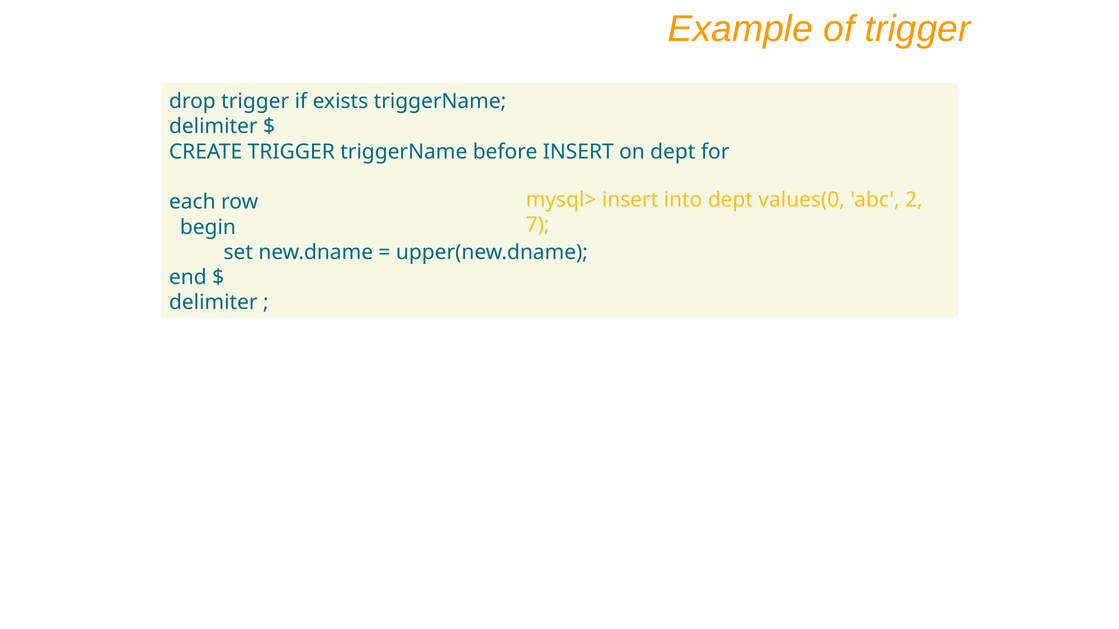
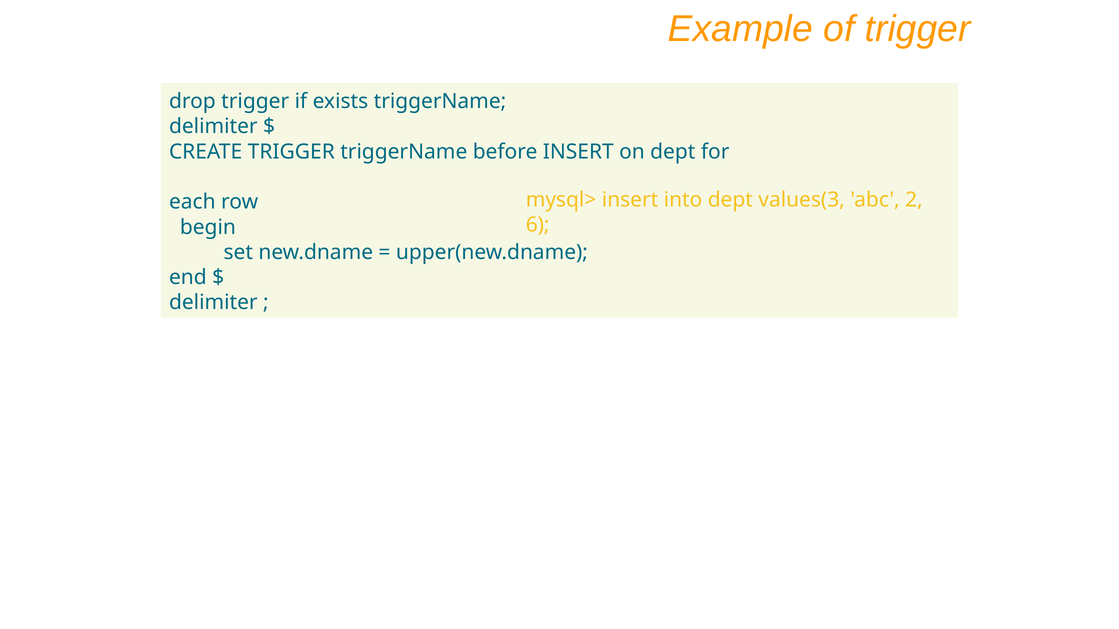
values(0: values(0 -> values(3
7: 7 -> 6
